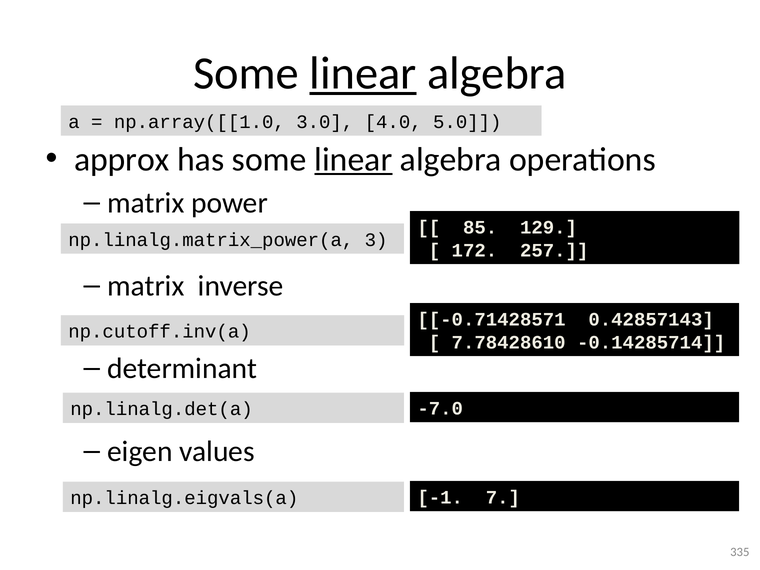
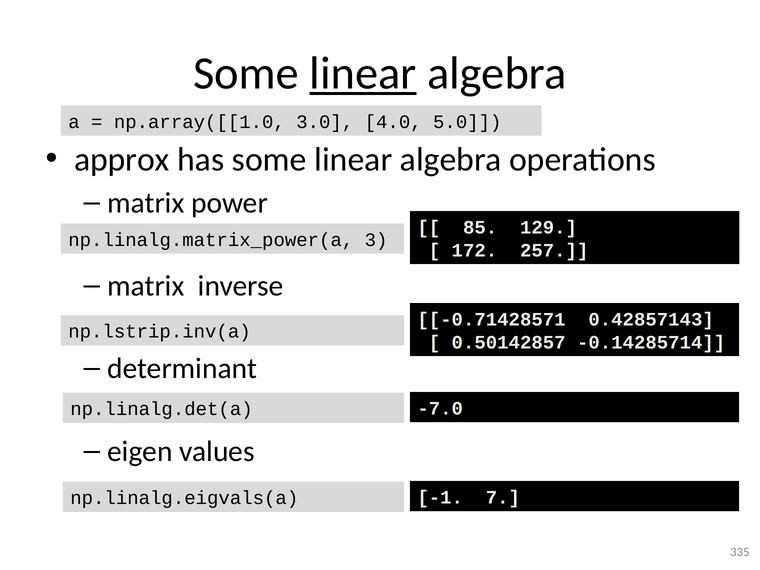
linear at (353, 159) underline: present -> none
np.cutoff.inv(a: np.cutoff.inv(a -> np.lstrip.inv(a
7.78428610: 7.78428610 -> 0.50142857
